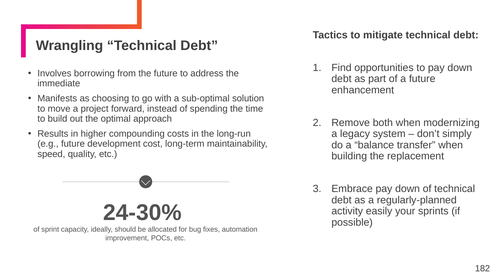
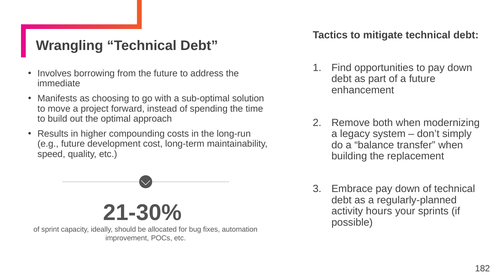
24-30%: 24-30% -> 21-30%
easily: easily -> hours
